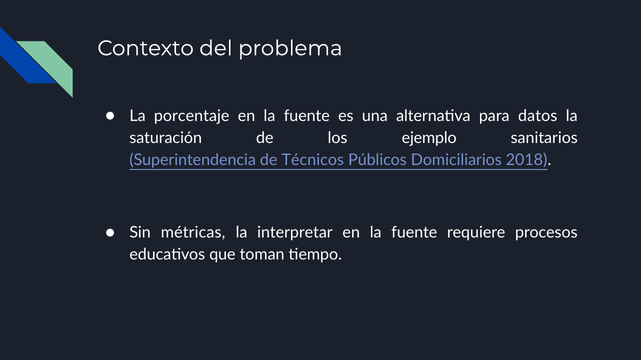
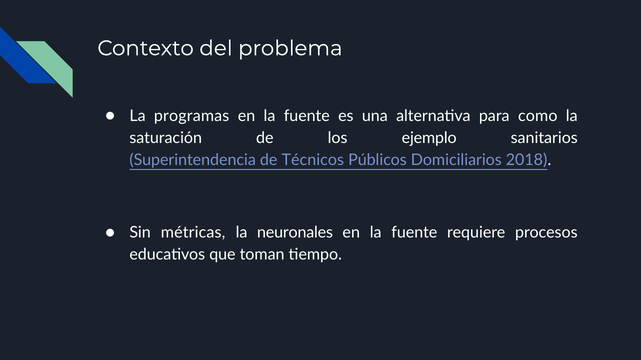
porcentaje: porcentaje -> programas
datos: datos -> como
interpretar: interpretar -> neuronales
